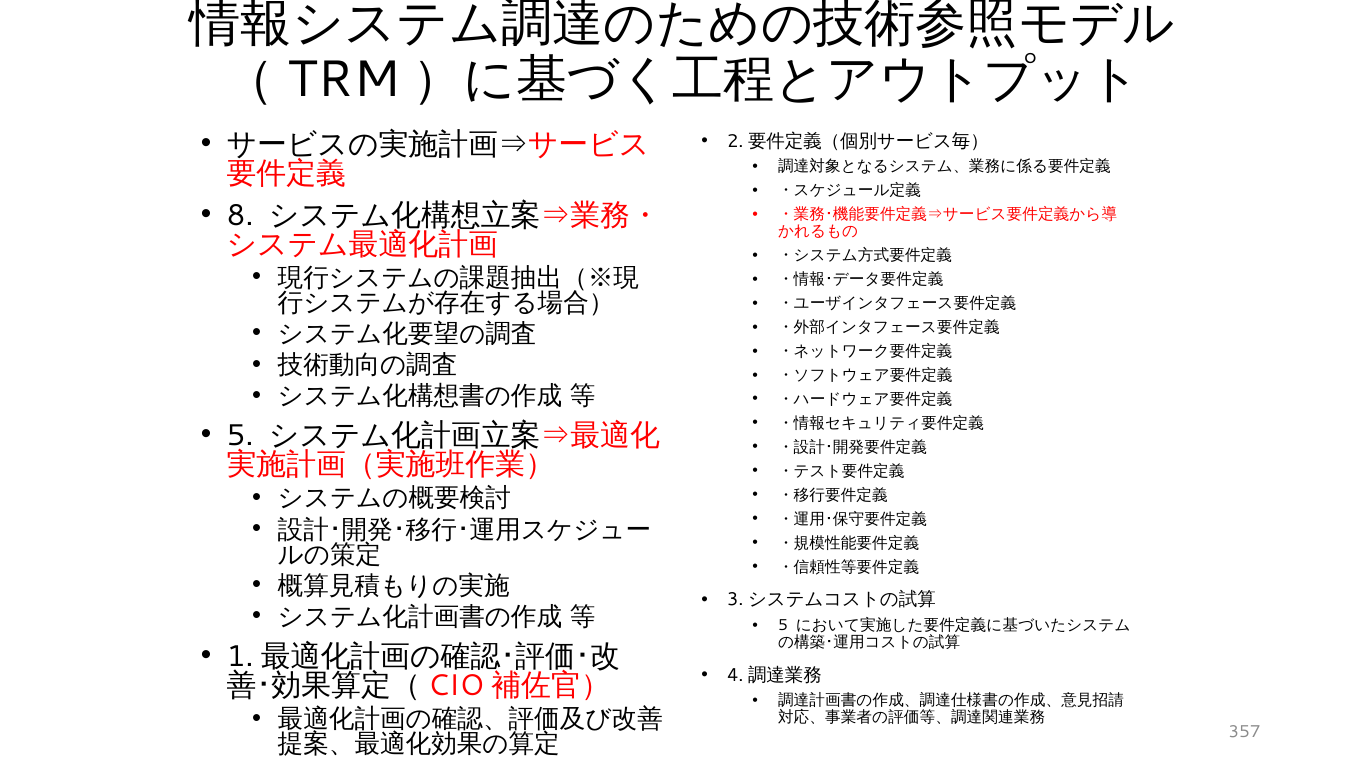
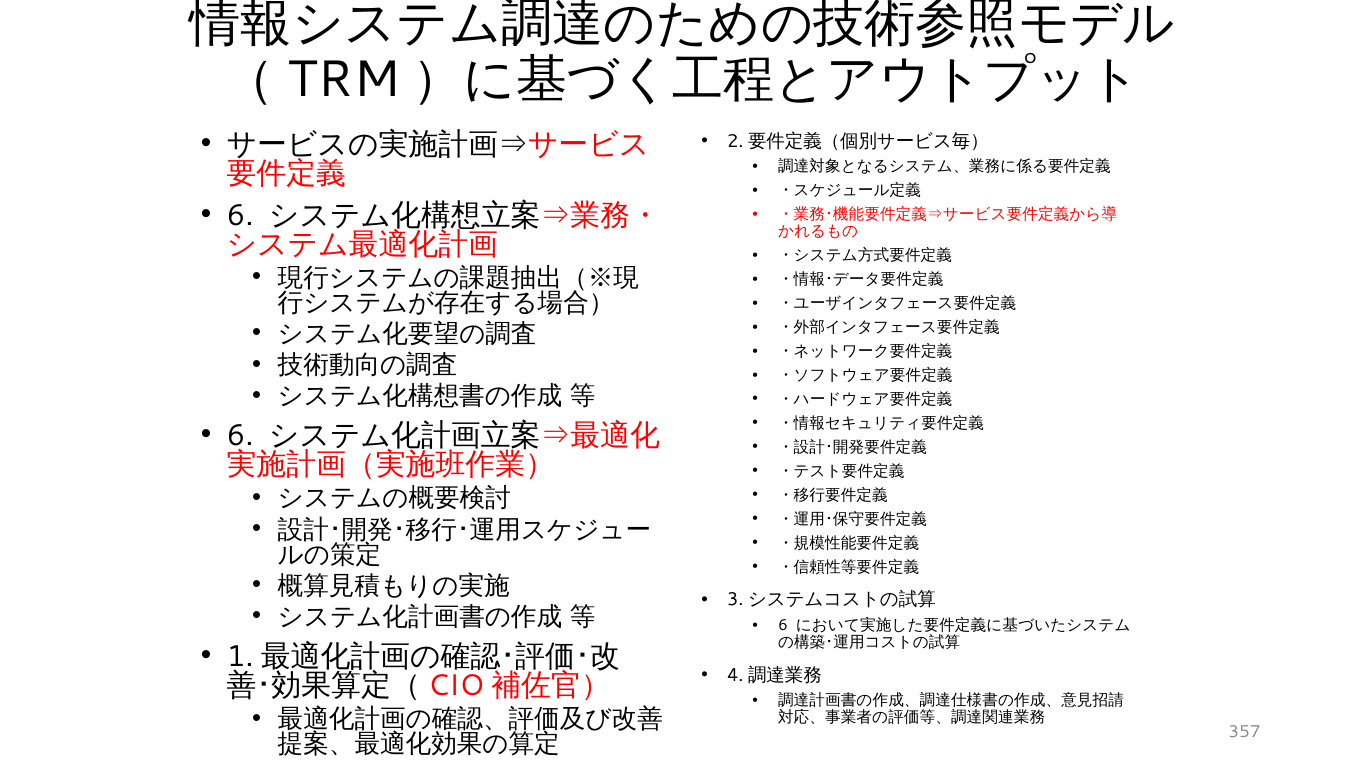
8 at (240, 215): 8 -> 6
5 at (240, 436): 5 -> 6
5 at (783, 625): 5 -> 6
